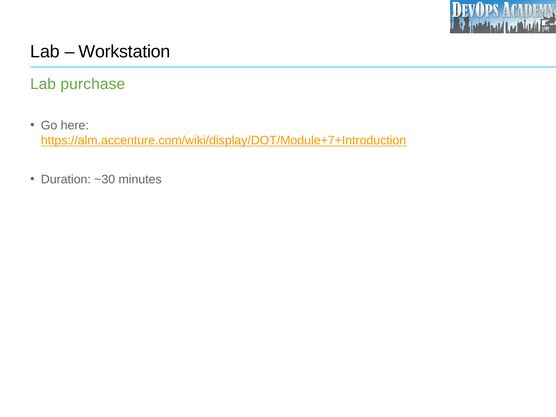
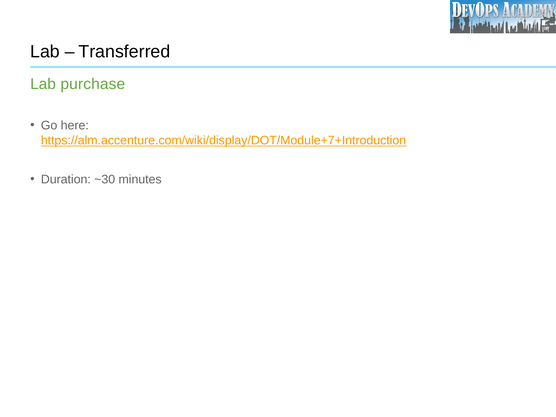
Workstation: Workstation -> Transferred
